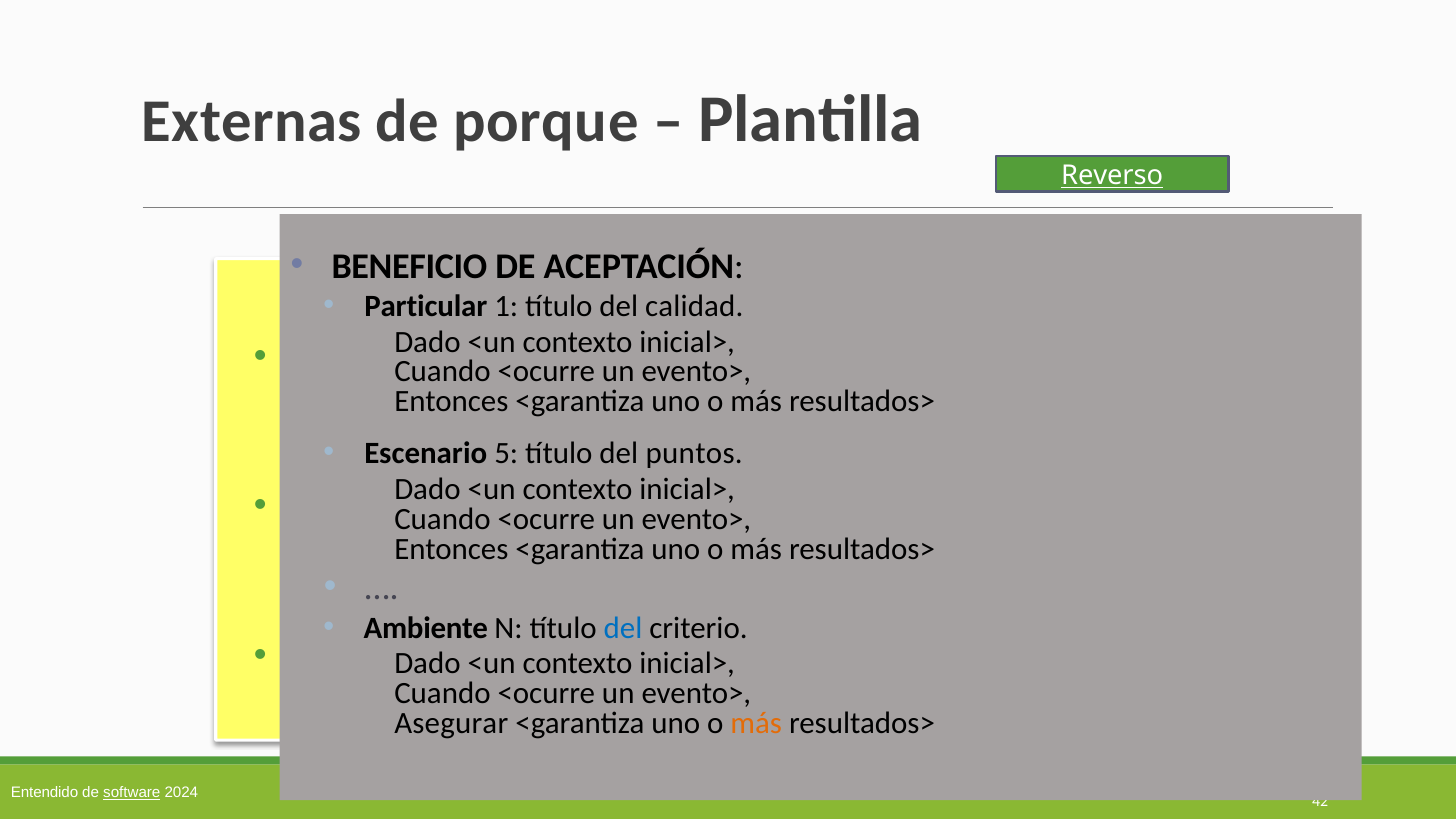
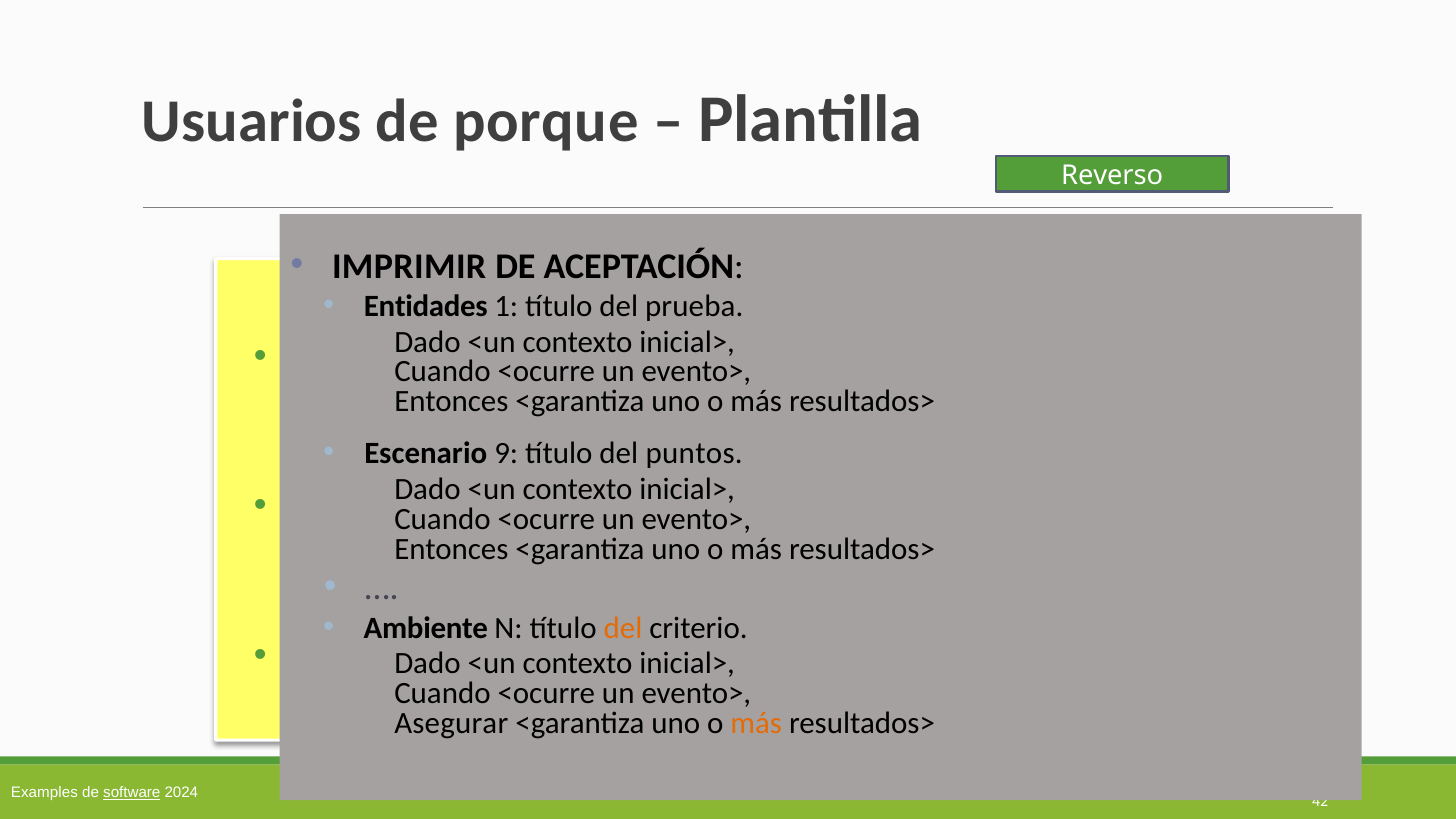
Externas: Externas -> Usuarios
Reverso underline: present -> none
BENEFICIO: BENEFICIO -> IMPRIMIR
Particular: Particular -> Entidades
calidad: calidad -> prueba
5: 5 -> 9
del at (623, 628) colour: blue -> orange
Entendido: Entendido -> Examples
